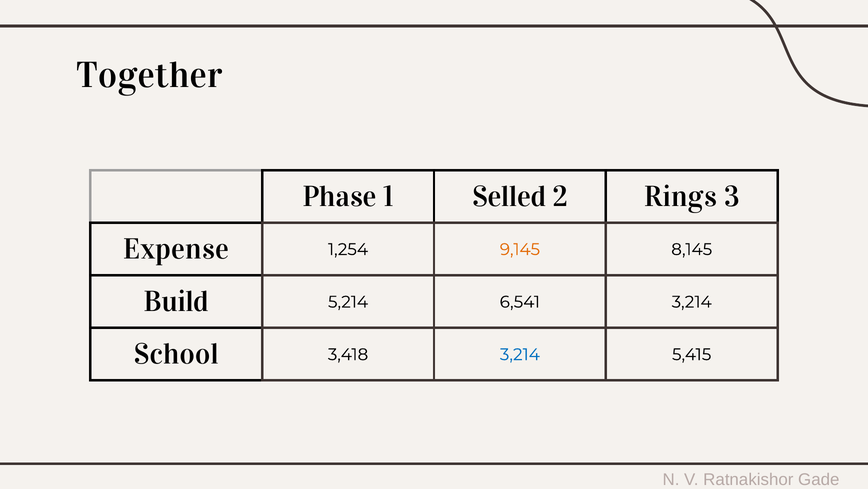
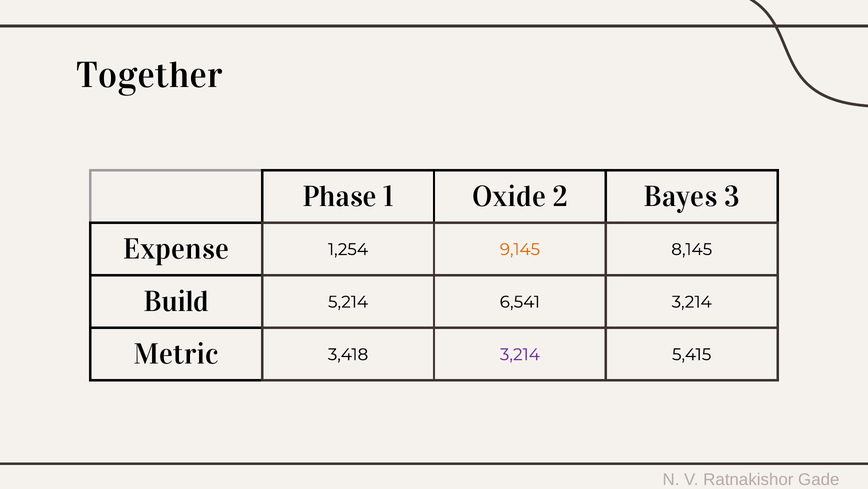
Selled: Selled -> Oxide
Rings: Rings -> Bayes
School: School -> Metric
3,214 at (520, 354) colour: blue -> purple
